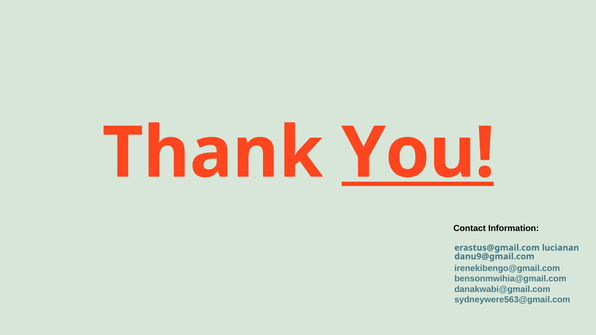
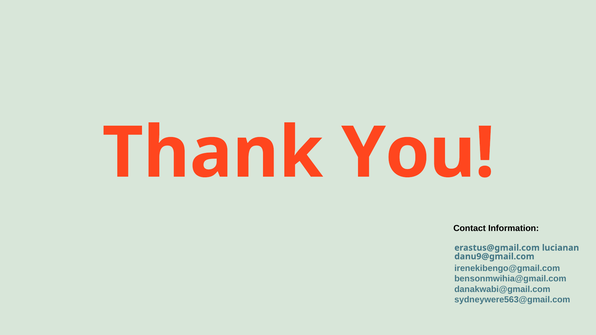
You underline: present -> none
